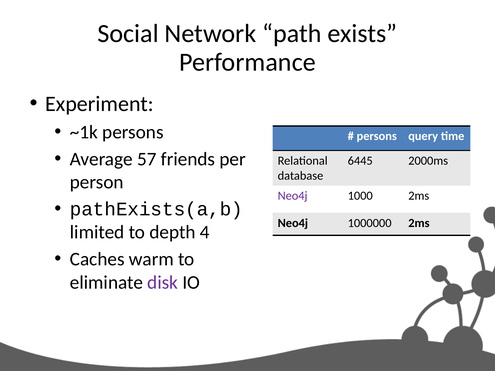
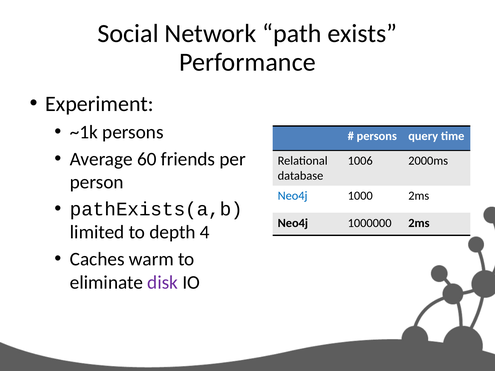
57: 57 -> 60
6445: 6445 -> 1006
Neo4j at (293, 196) colour: purple -> blue
